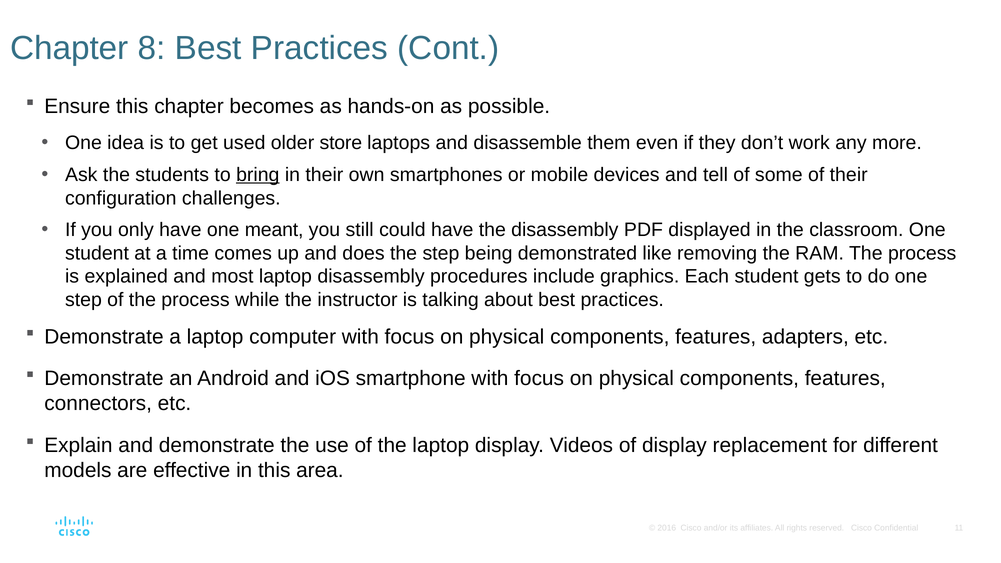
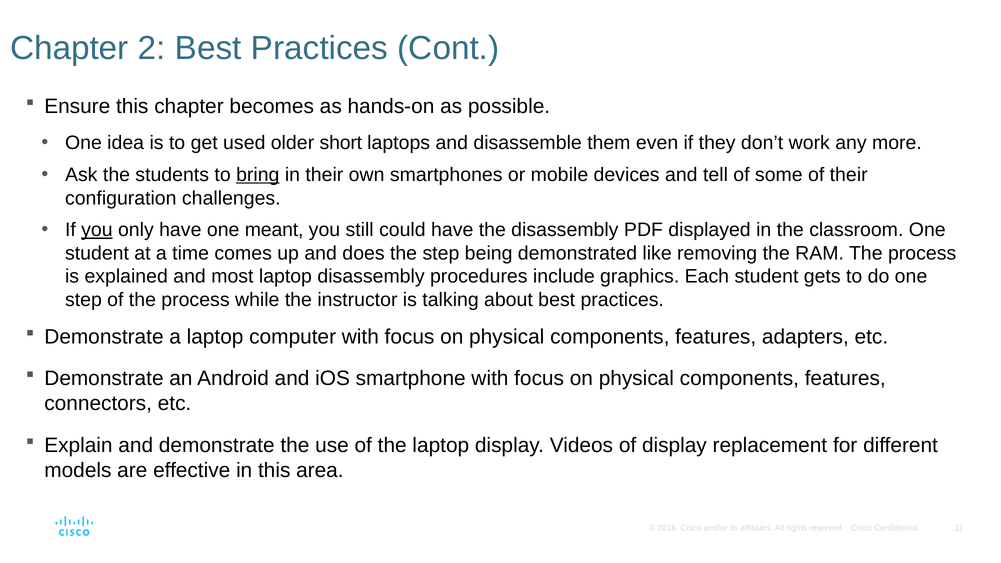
8: 8 -> 2
store: store -> short
you at (97, 230) underline: none -> present
